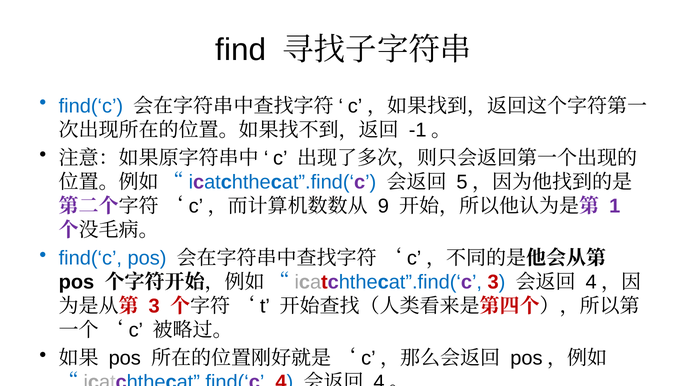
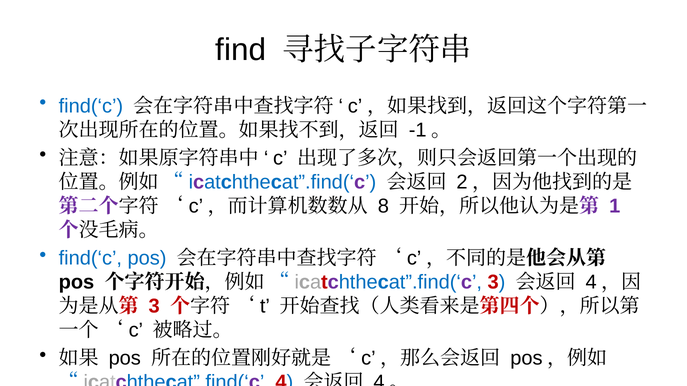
5: 5 -> 2
9: 9 -> 8
